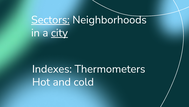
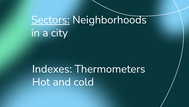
city underline: present -> none
